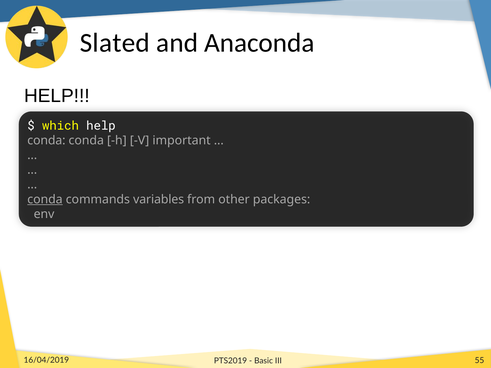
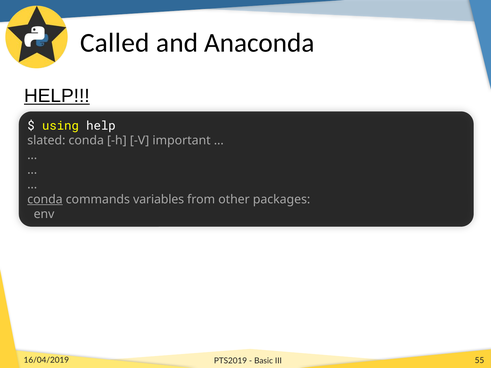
Slated: Slated -> Called
HELP at (57, 96) underline: none -> present
which: which -> using
conda at (46, 141): conda -> slated
